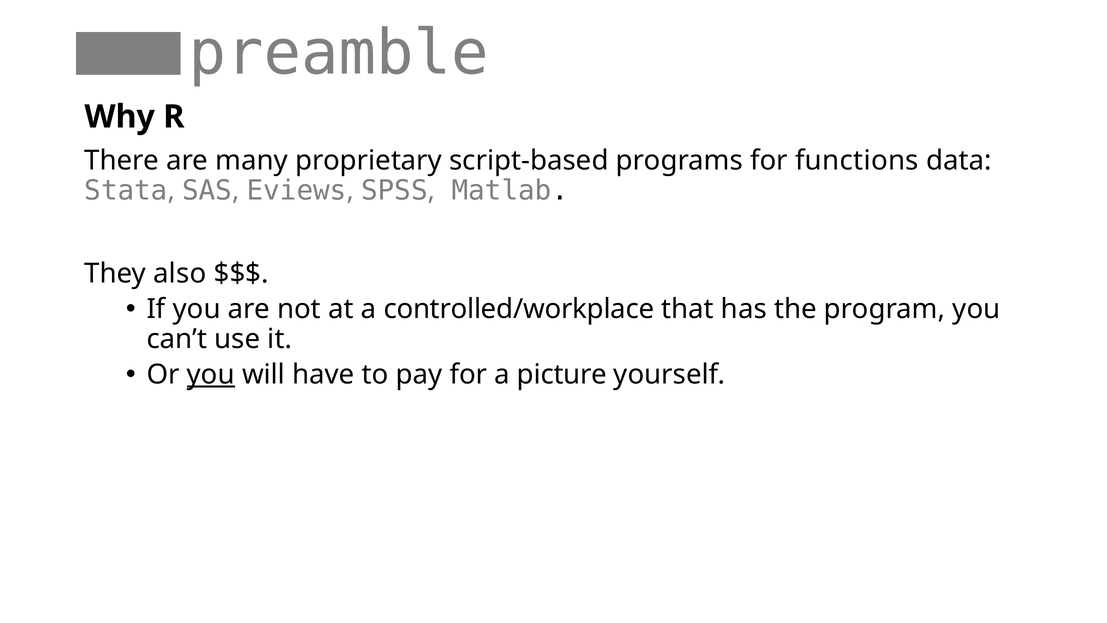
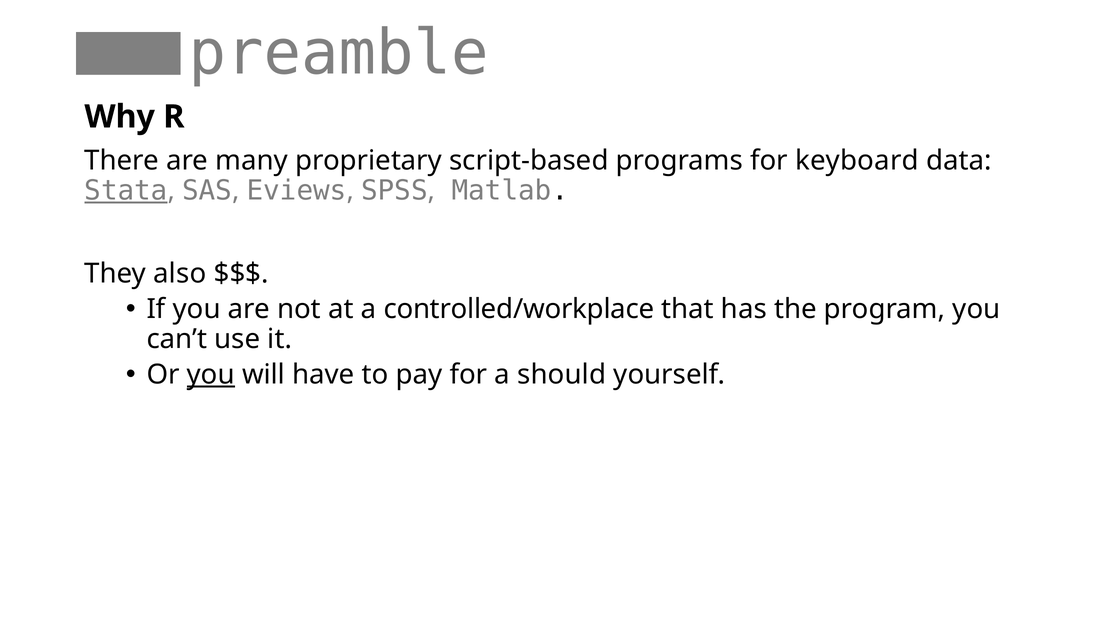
functions: functions -> keyboard
Stata underline: none -> present
picture: picture -> should
